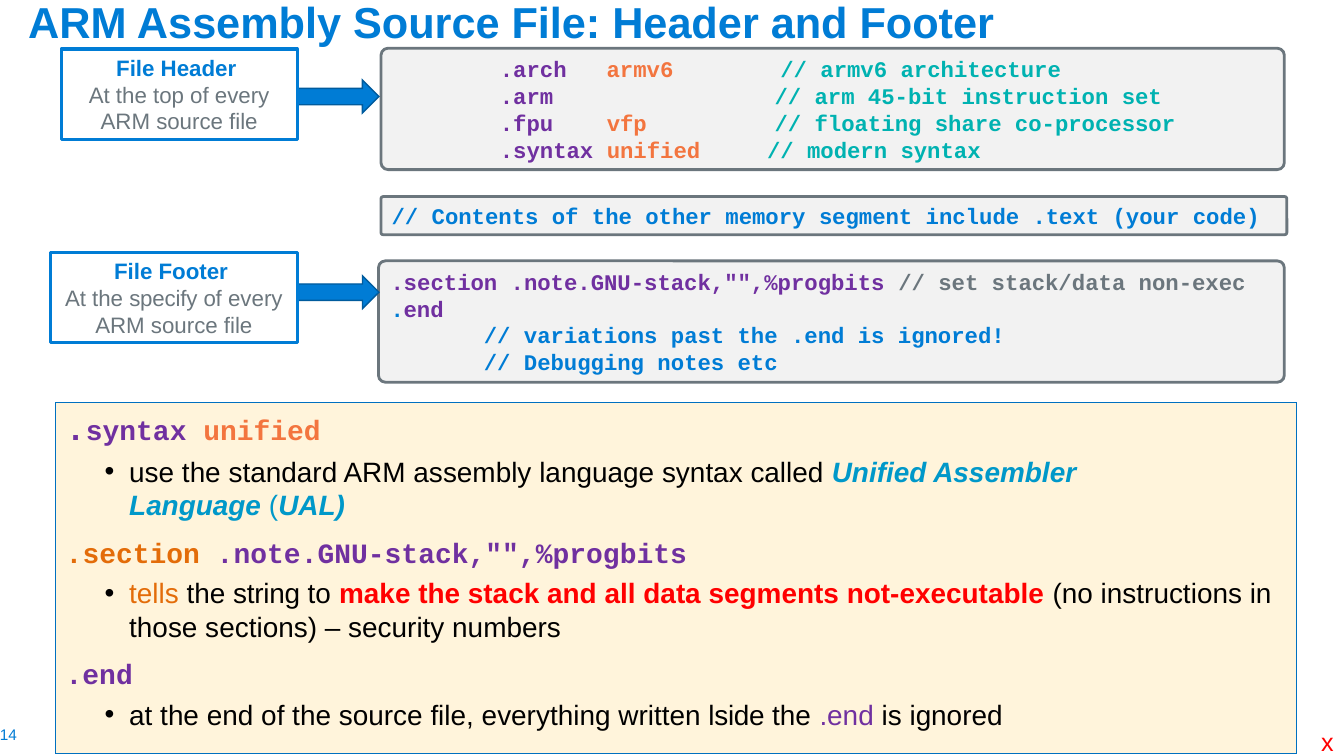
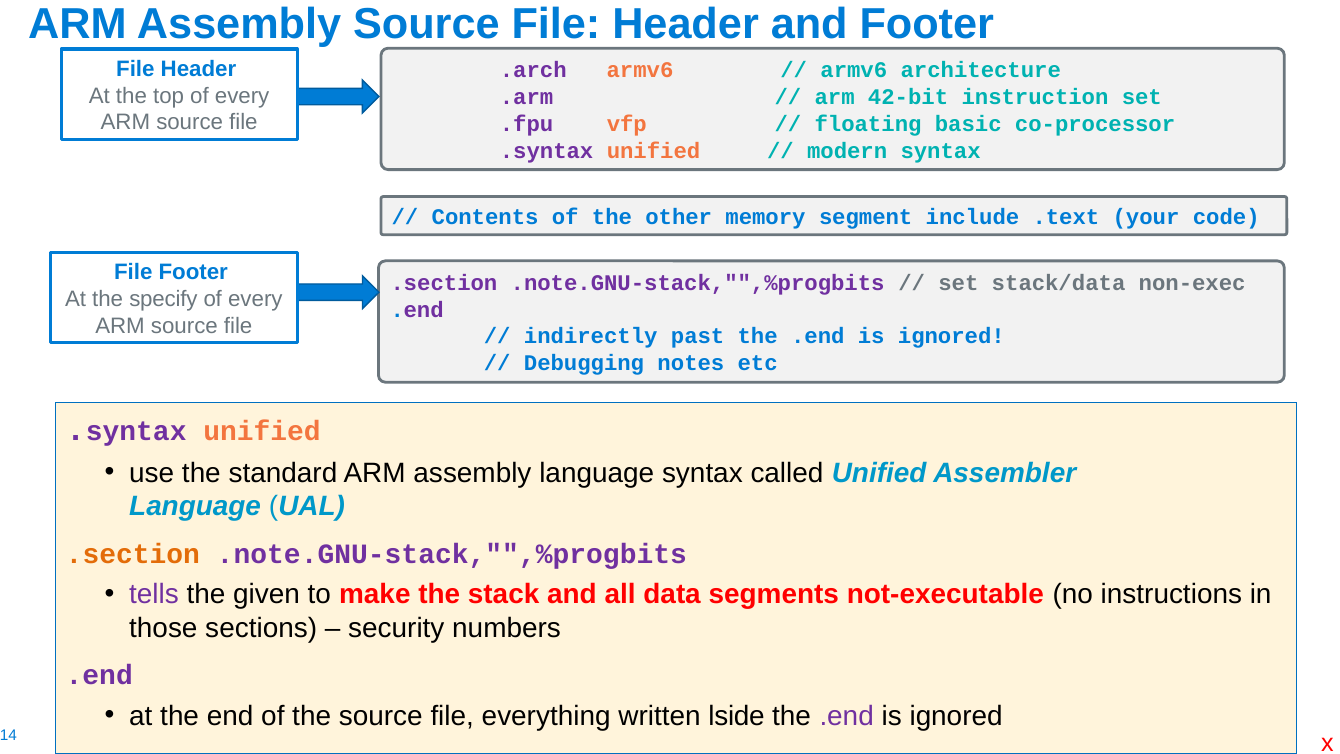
45-bit: 45-bit -> 42-bit
share: share -> basic
variations: variations -> indirectly
tells colour: orange -> purple
string: string -> given
